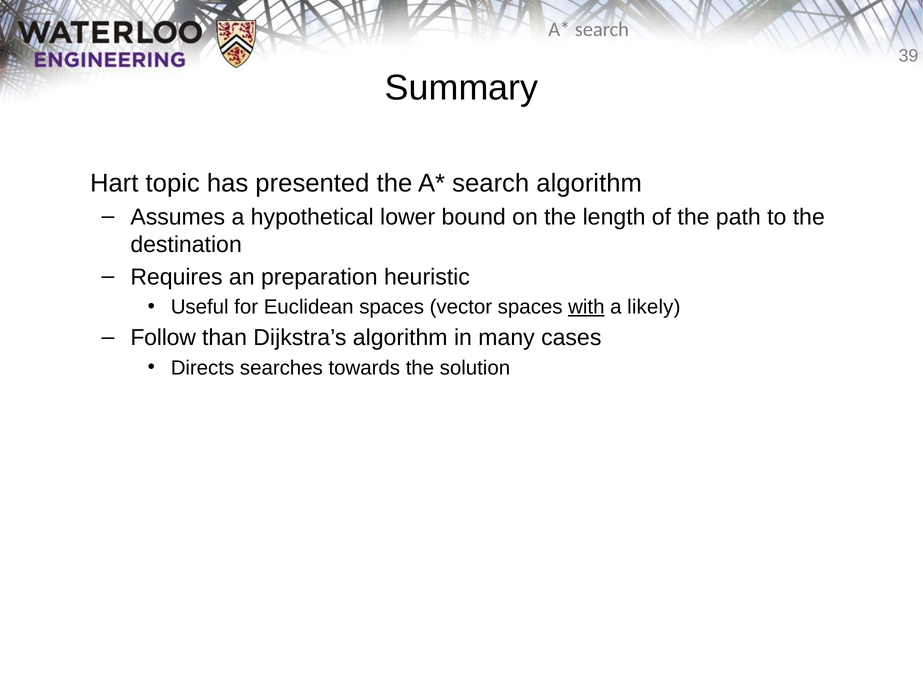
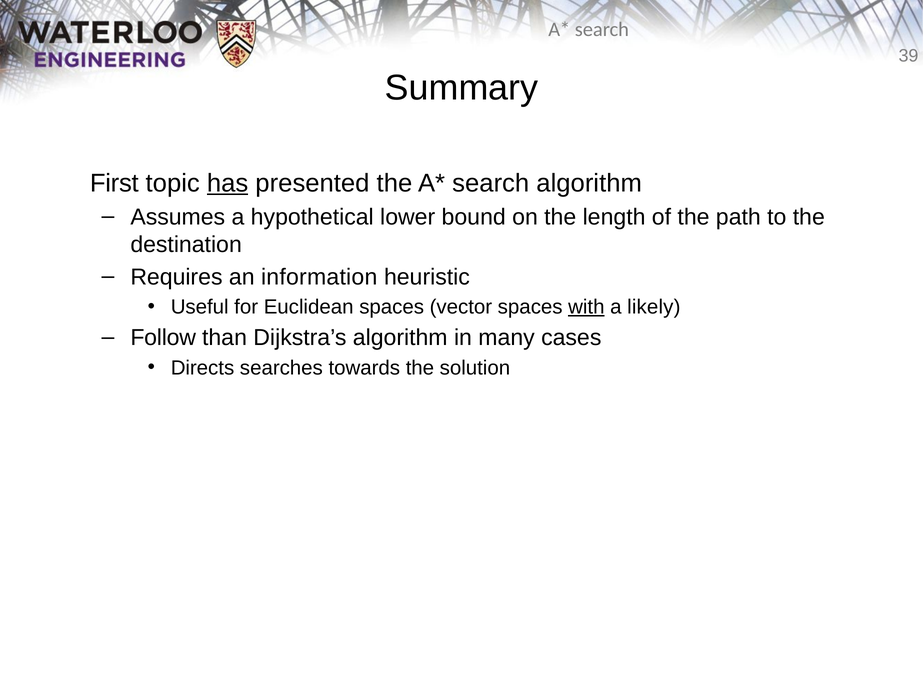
Hart: Hart -> First
has underline: none -> present
preparation: preparation -> information
